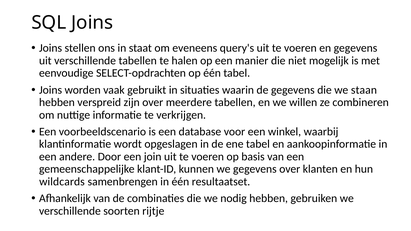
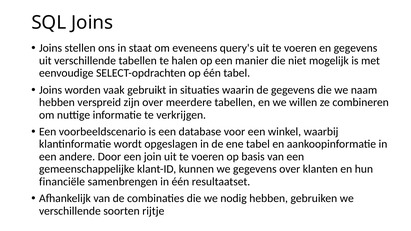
staan: staan -> naam
wildcards: wildcards -> financiële
